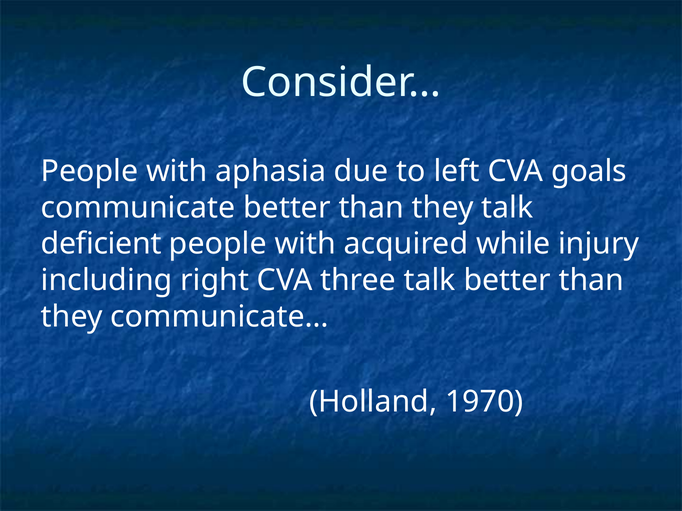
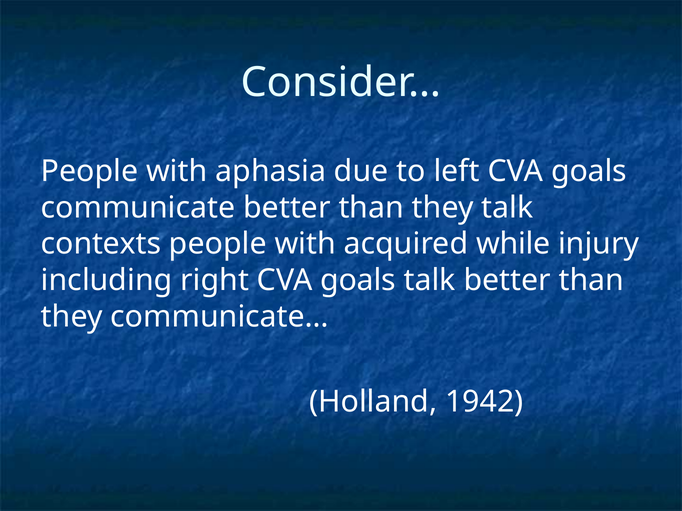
deficient: deficient -> contexts
right CVA three: three -> goals
1970: 1970 -> 1942
